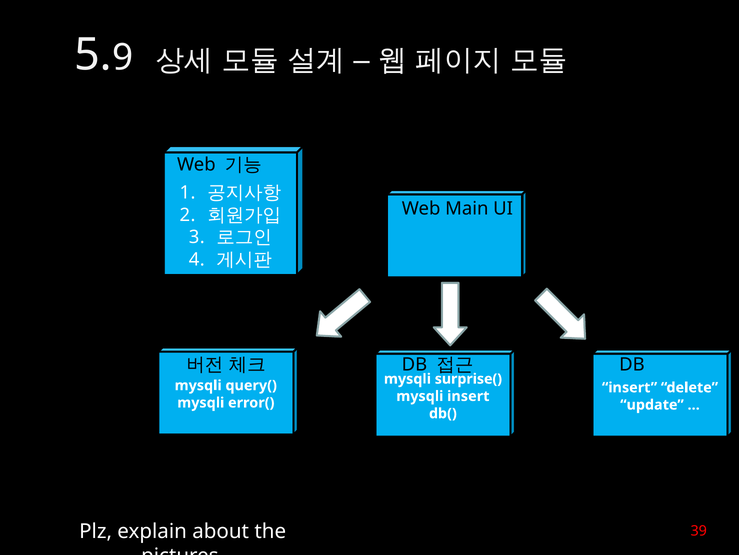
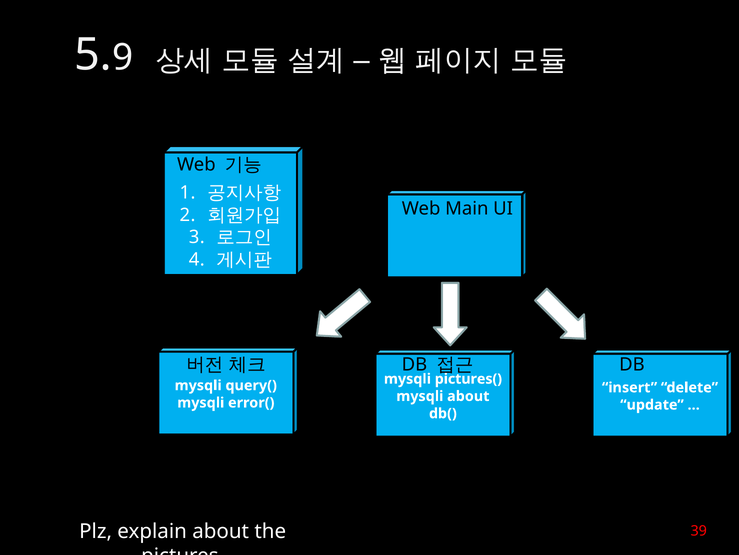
surprise(: surprise( -> pictures(
mysqli insert: insert -> about
